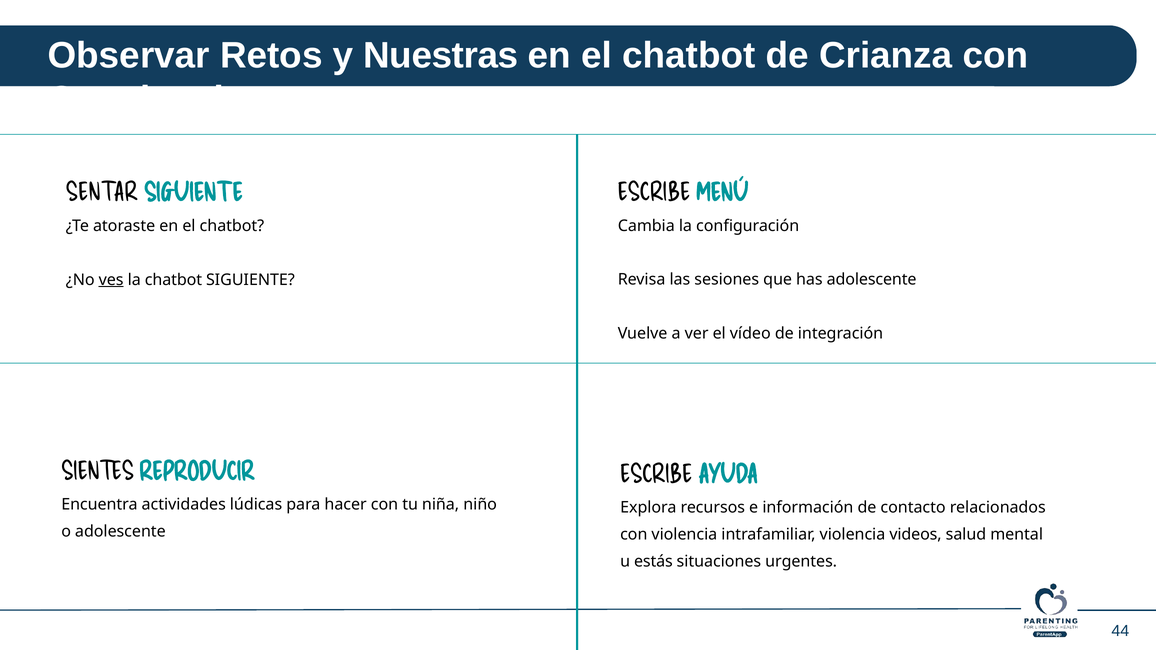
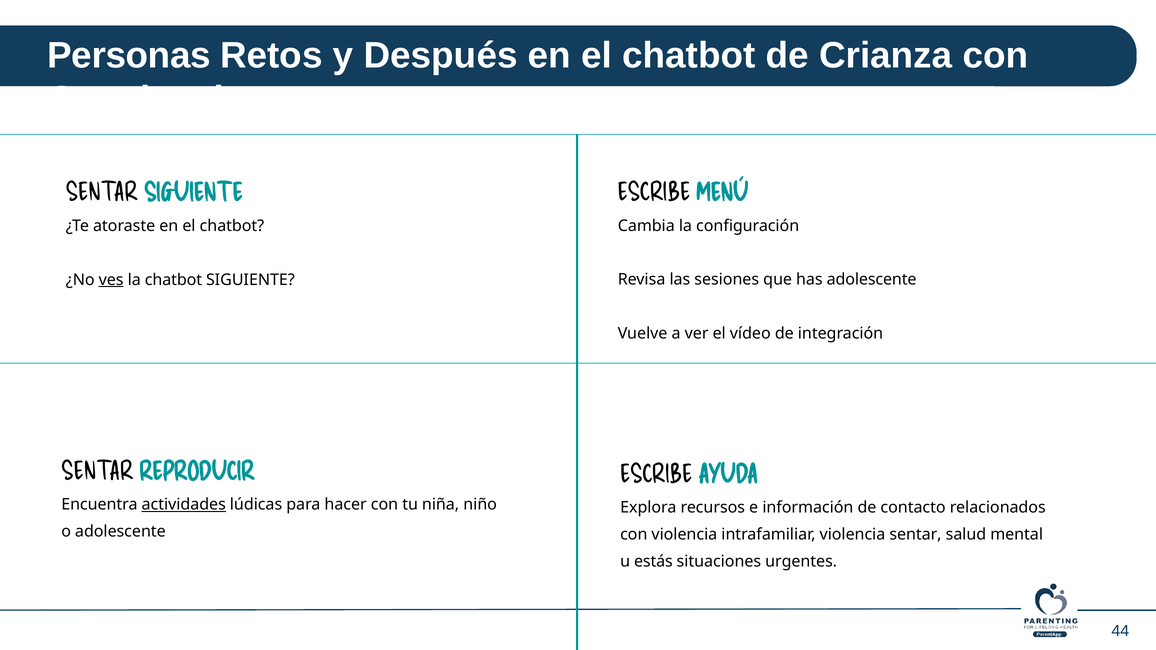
Observar: Observar -> Personas
Nuestras: Nuestras -> Después
SIENTES at (98, 472): SIENTES -> SENTAR
actividades underline: none -> present
violencia videos: videos -> sentar
